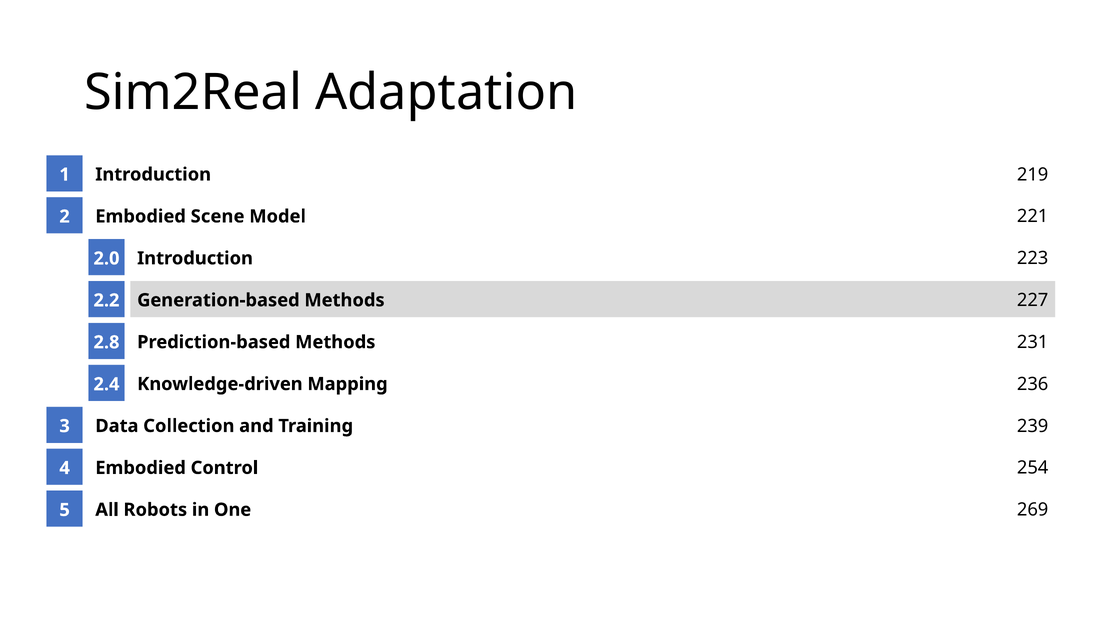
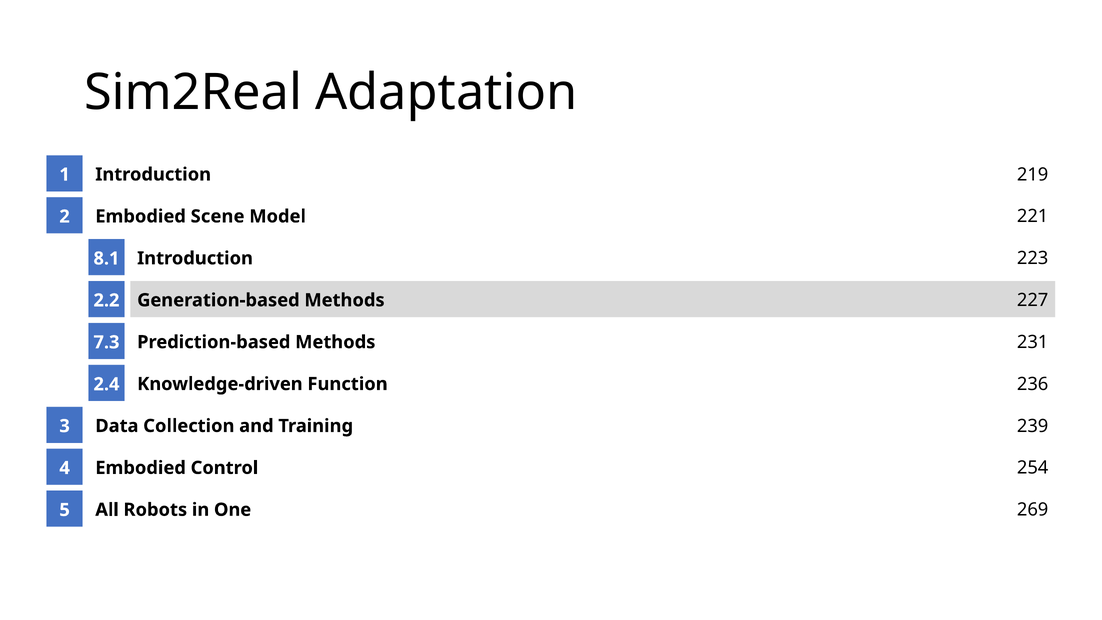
2.0: 2.0 -> 8.1
2.8: 2.8 -> 7.3
Mapping: Mapping -> Function
